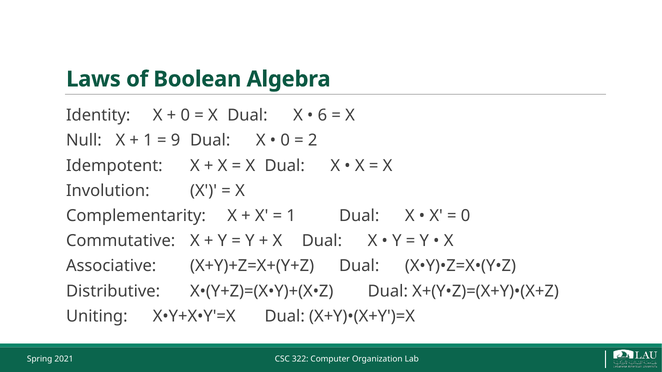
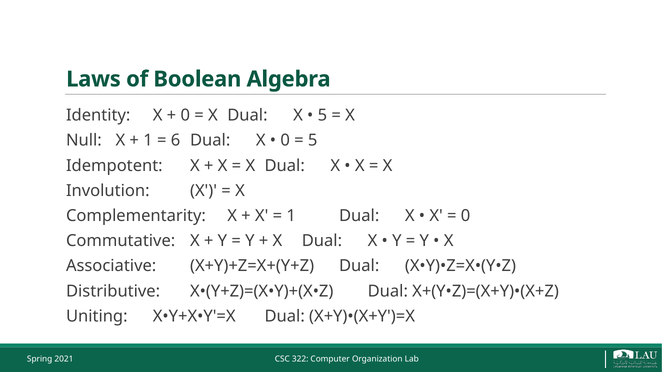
6 at (322, 116): 6 -> 5
9: 9 -> 6
2 at (313, 141): 2 -> 5
